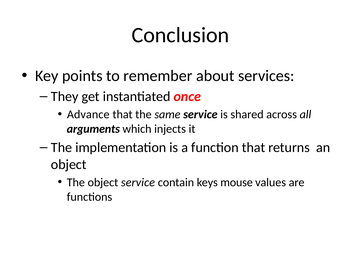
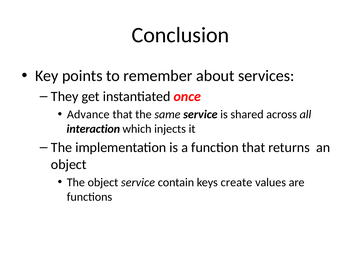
arguments: arguments -> interaction
mouse: mouse -> create
